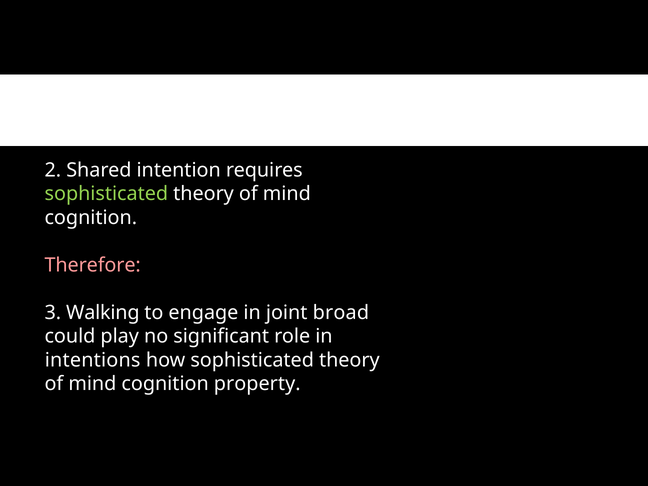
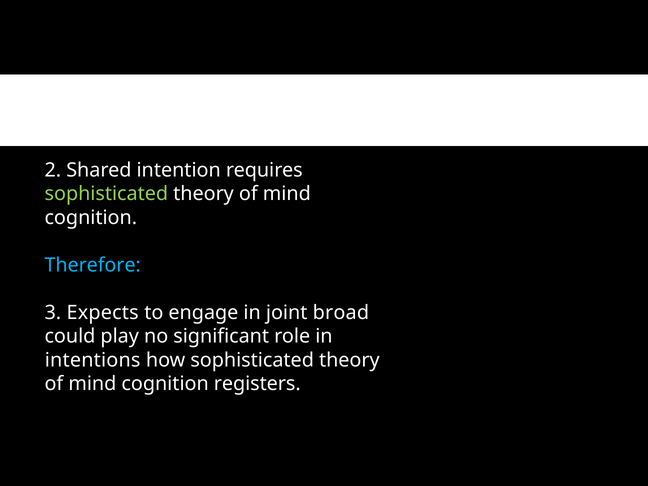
Therefore colour: pink -> light blue
Walking: Walking -> Expects
property: property -> registers
